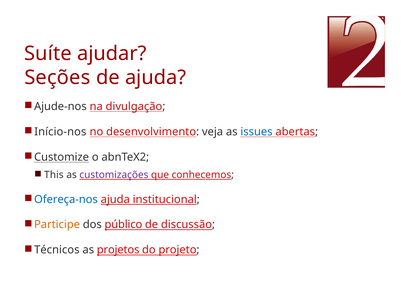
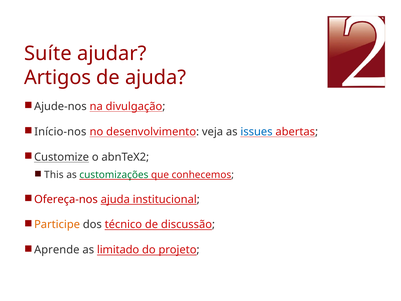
Seções: Seções -> Artigos
customizações colour: purple -> green
Ofereça-nos colour: blue -> red
público: público -> técnico
Técnicos: Técnicos -> Aprende
projetos: projetos -> limitado
